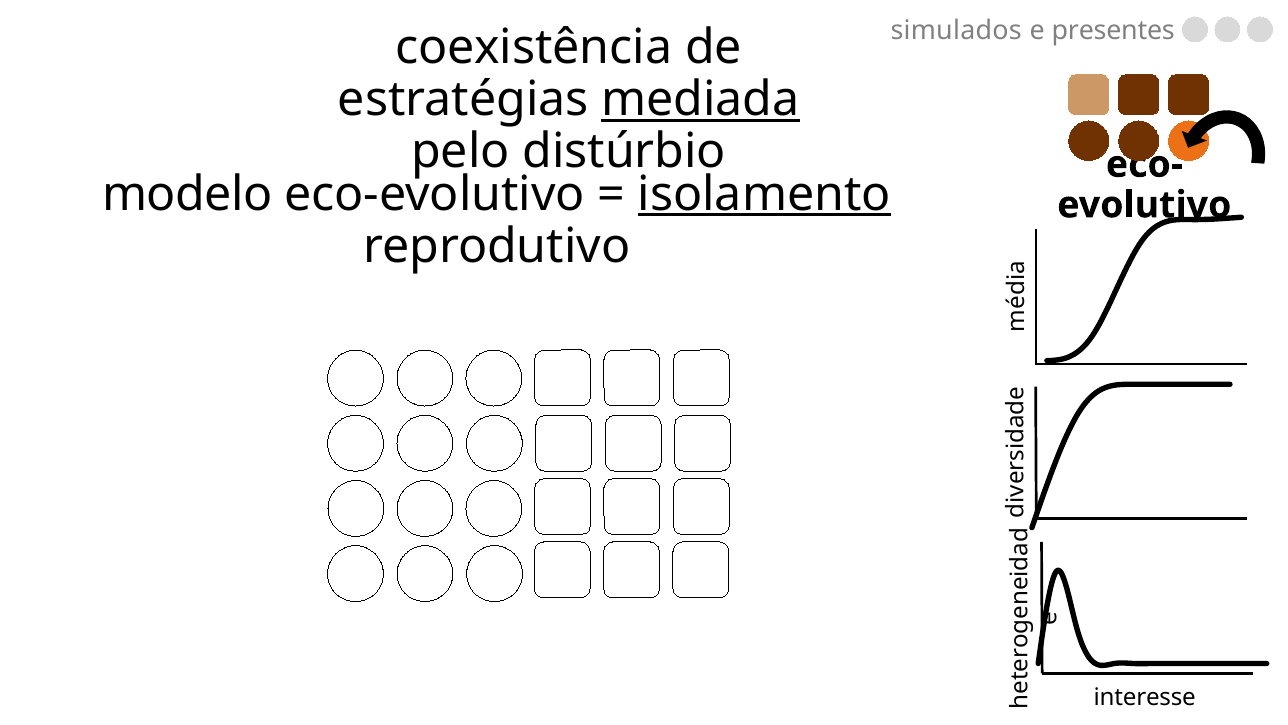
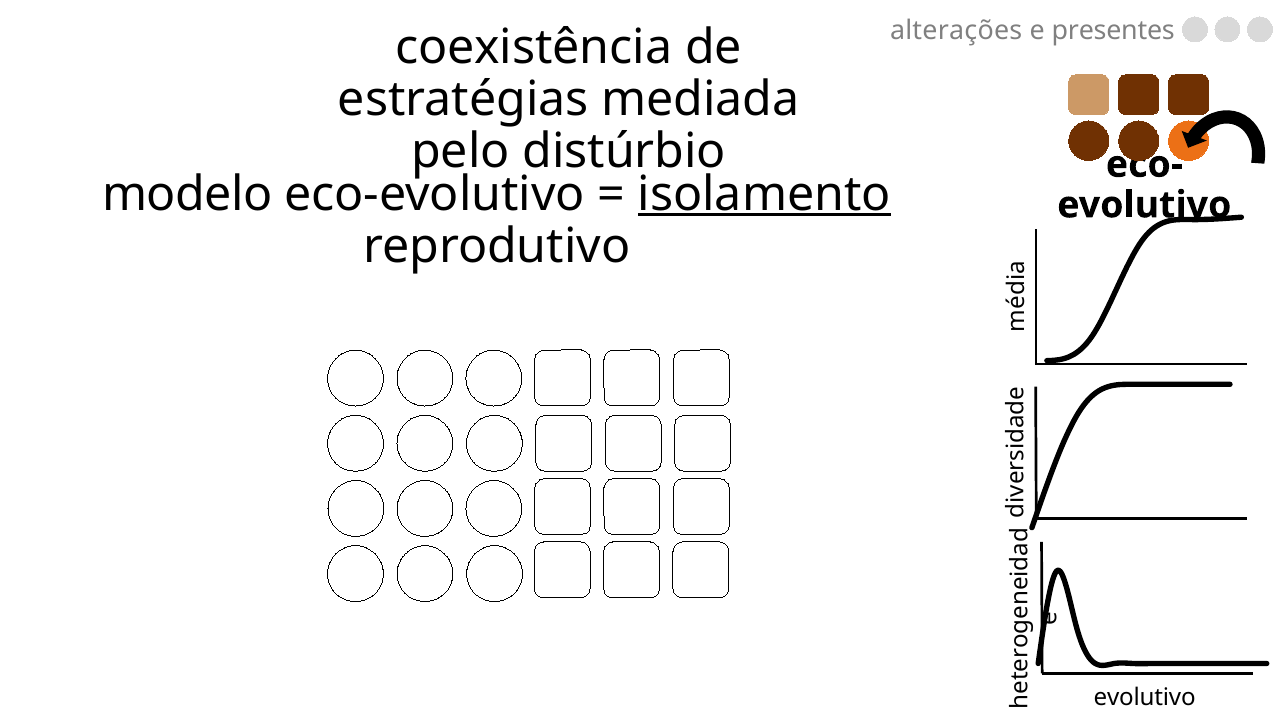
simulados: simulados -> alterações
mediada underline: present -> none
interesse at (1145, 698): interesse -> evolutivo
